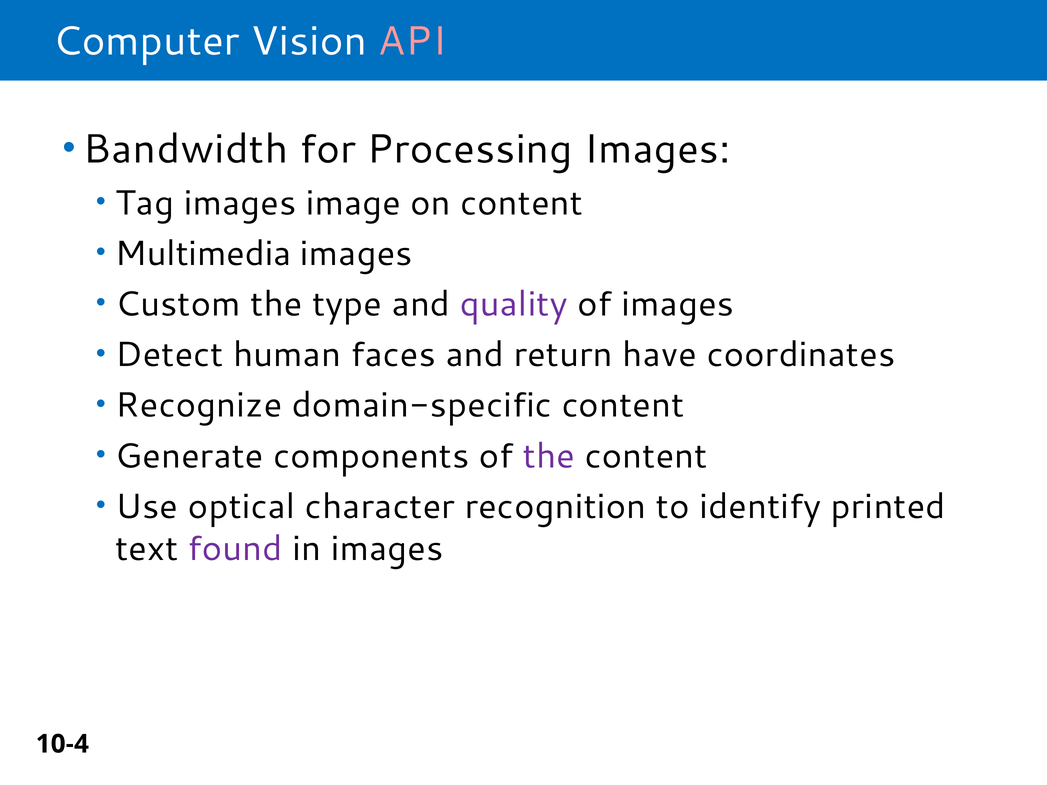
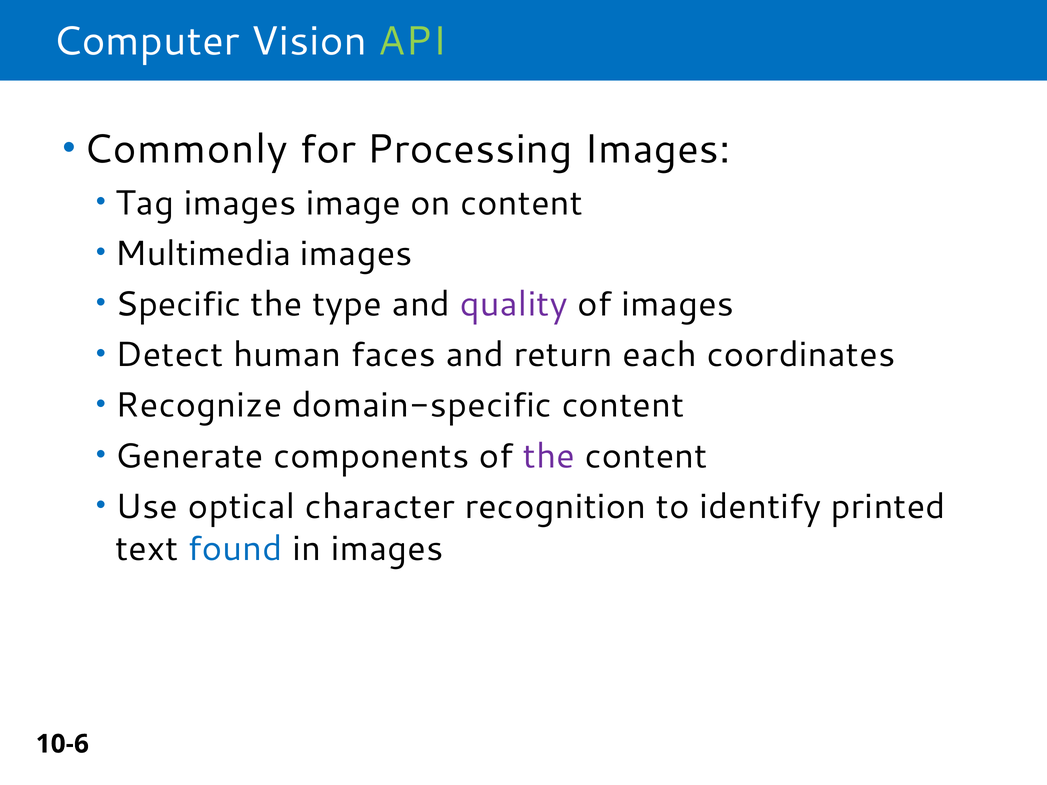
API colour: pink -> light green
Bandwidth: Bandwidth -> Commonly
Custom: Custom -> Specific
have: have -> each
found colour: purple -> blue
10-4: 10-4 -> 10-6
